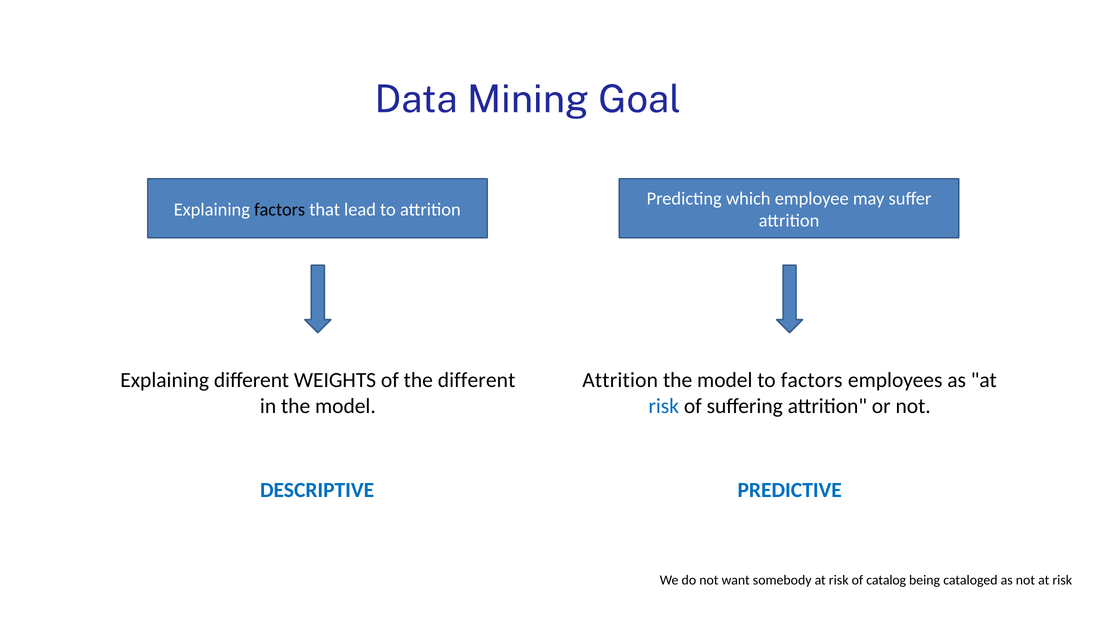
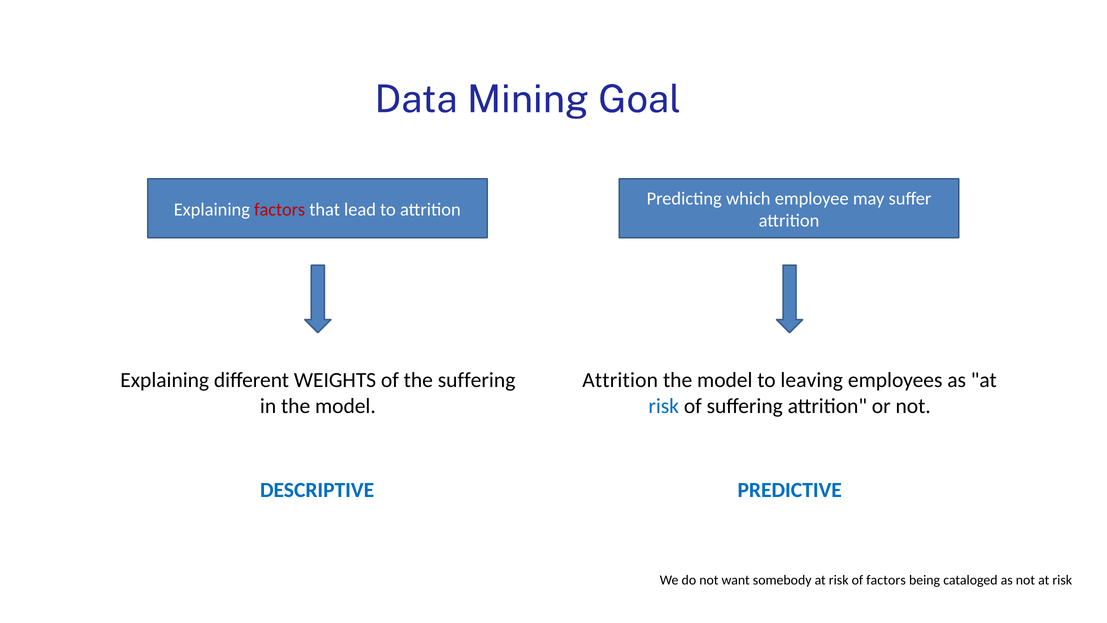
factors at (280, 210) colour: black -> red
the different: different -> suffering
to factors: factors -> leaving
of catalog: catalog -> factors
